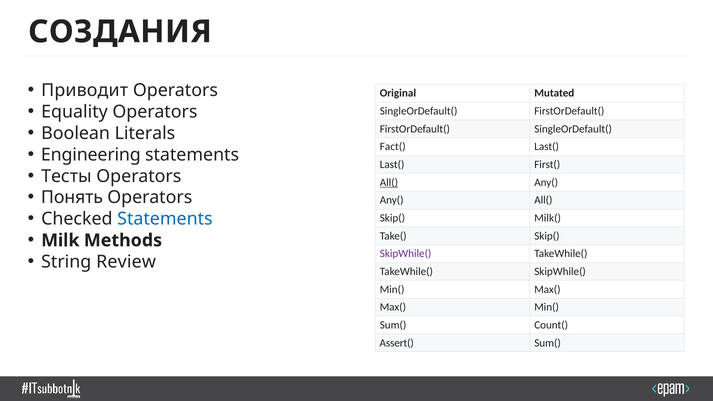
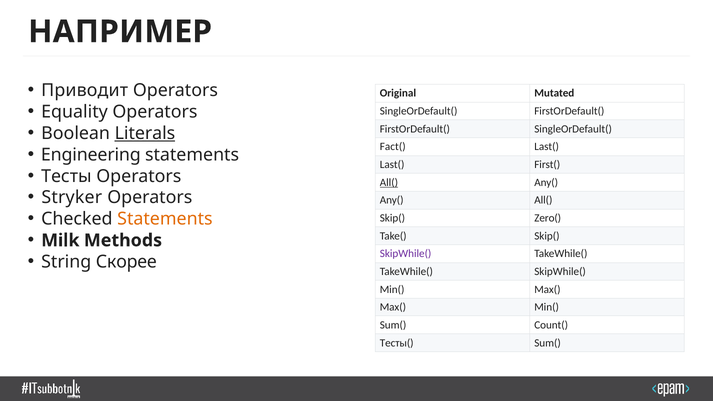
СОЗДАНИЯ: СОЗДАНИЯ -> НАПРИМЕР
Literals underline: none -> present
Понять: Понять -> Stryker
Statements at (165, 219) colour: blue -> orange
Milk(: Milk( -> Zero(
Review: Review -> Скорее
Assert(: Assert( -> Тесты(
